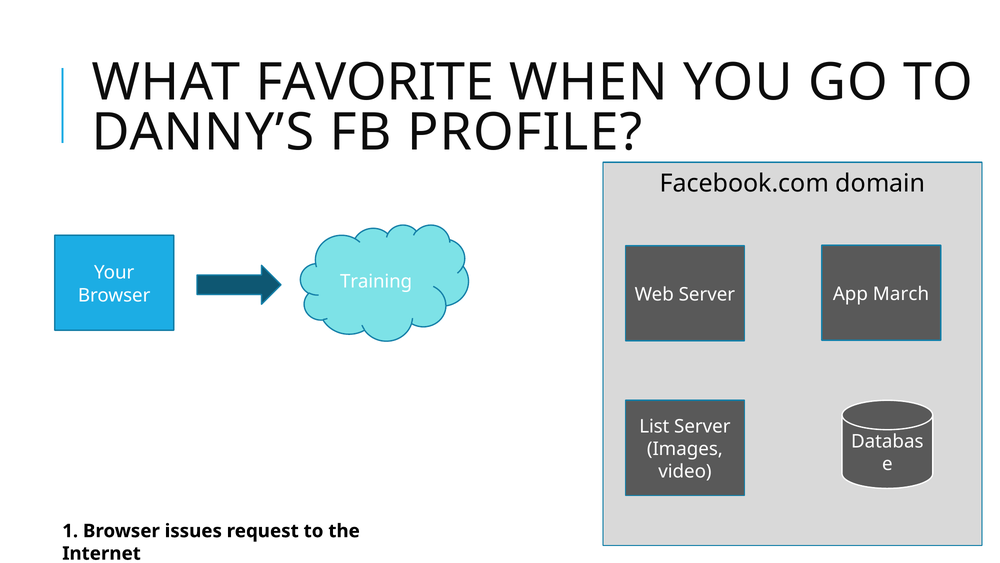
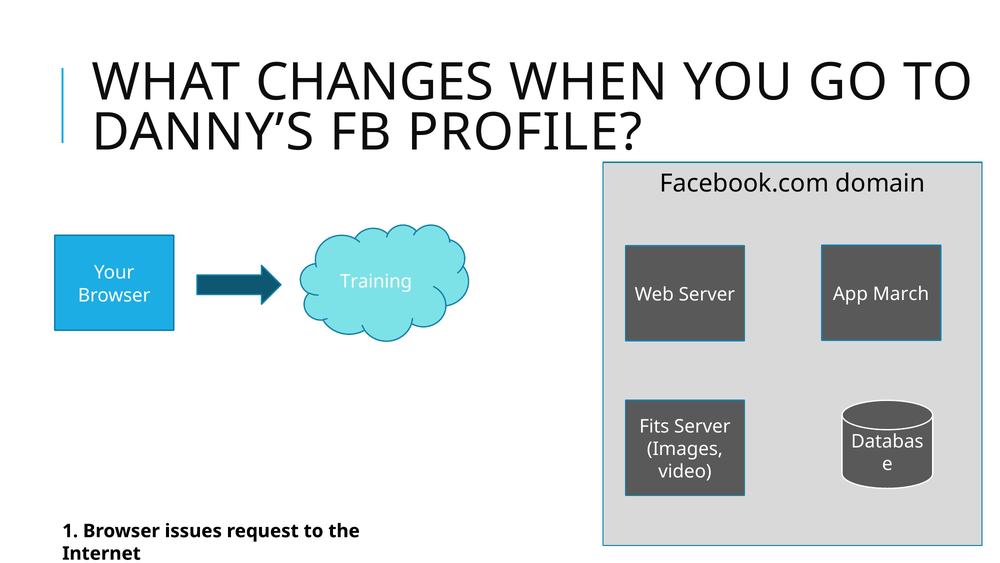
FAVORITE: FAVORITE -> CHANGES
List: List -> Fits
